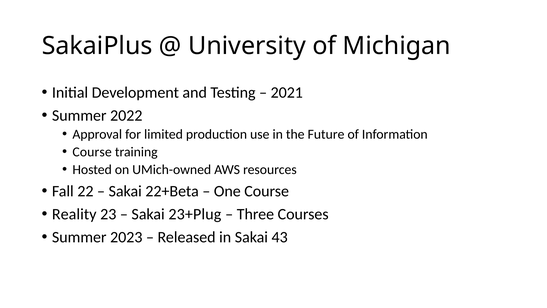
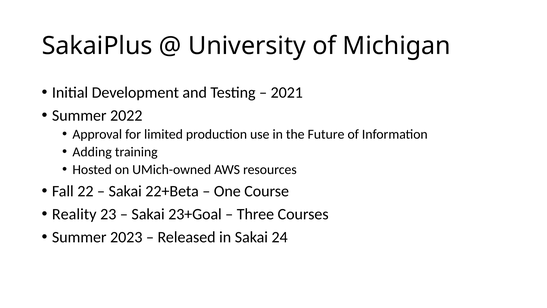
Course at (92, 152): Course -> Adding
23+Plug: 23+Plug -> 23+Goal
43: 43 -> 24
